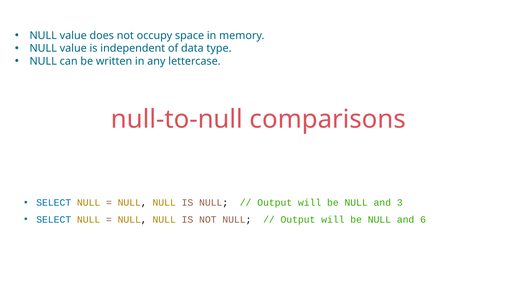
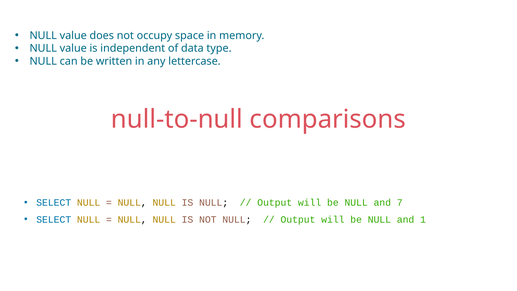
3: 3 -> 7
6: 6 -> 1
